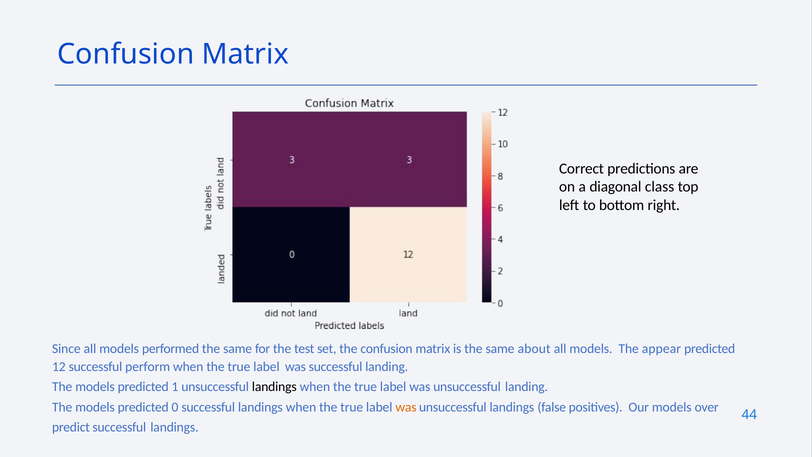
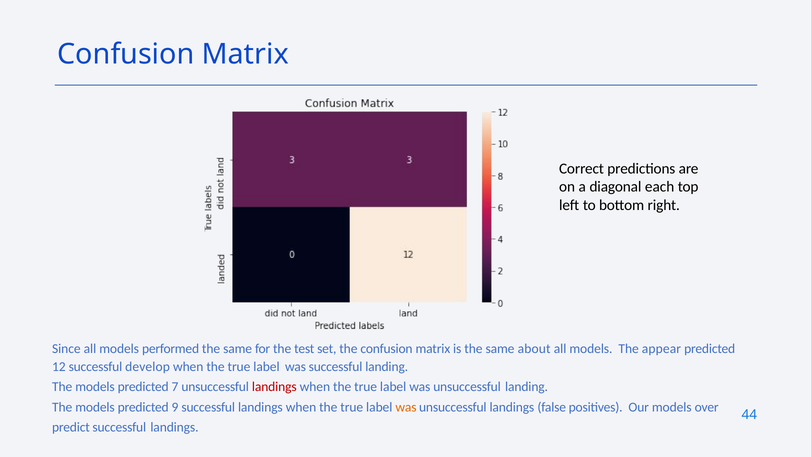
class: class -> each
perform: perform -> develop
1: 1 -> 7
landings at (274, 386) colour: black -> red
0: 0 -> 9
